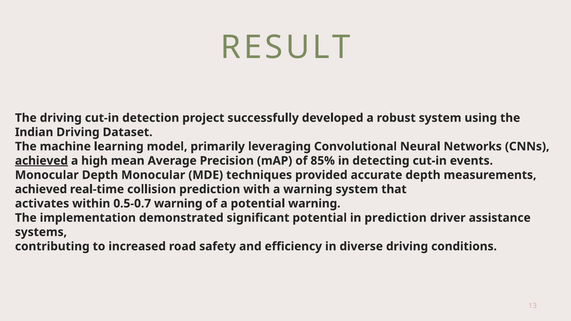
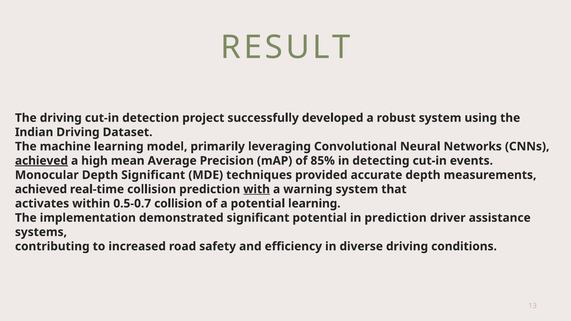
Depth Monocular: Monocular -> Significant
with underline: none -> present
0.5-0.7 warning: warning -> collision
potential warning: warning -> learning
